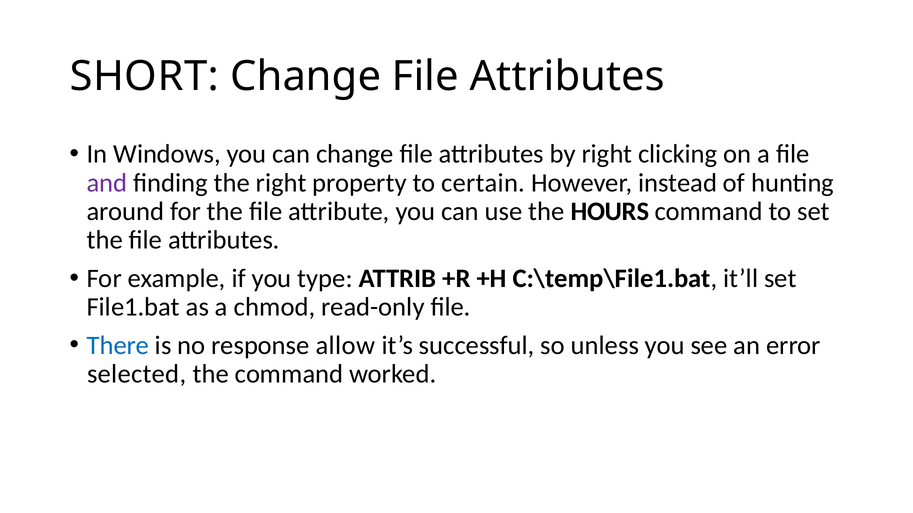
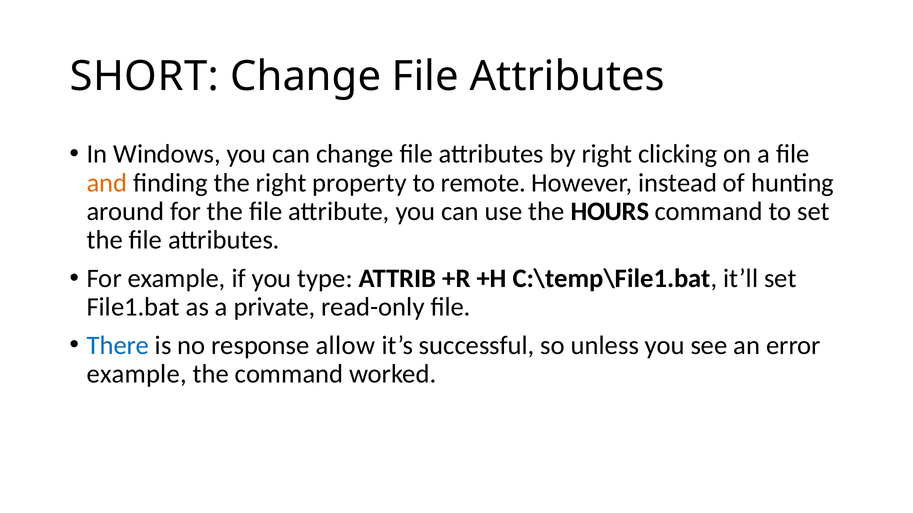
and colour: purple -> orange
certain: certain -> remote
chmod: chmod -> private
selected at (137, 374): selected -> example
